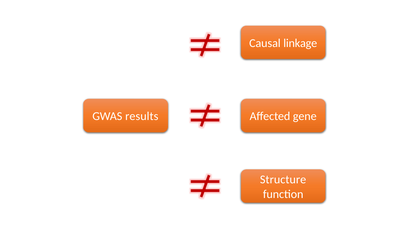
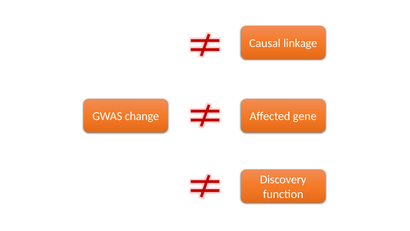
results: results -> change
Structure: Structure -> Discovery
